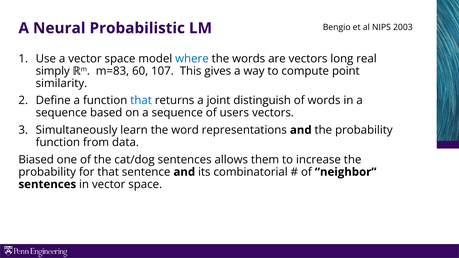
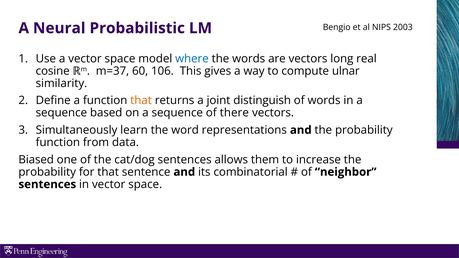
simply: simply -> cosine
m=83: m=83 -> m=37
107: 107 -> 106
point: point -> ulnar
that at (141, 101) colour: blue -> orange
users: users -> there
